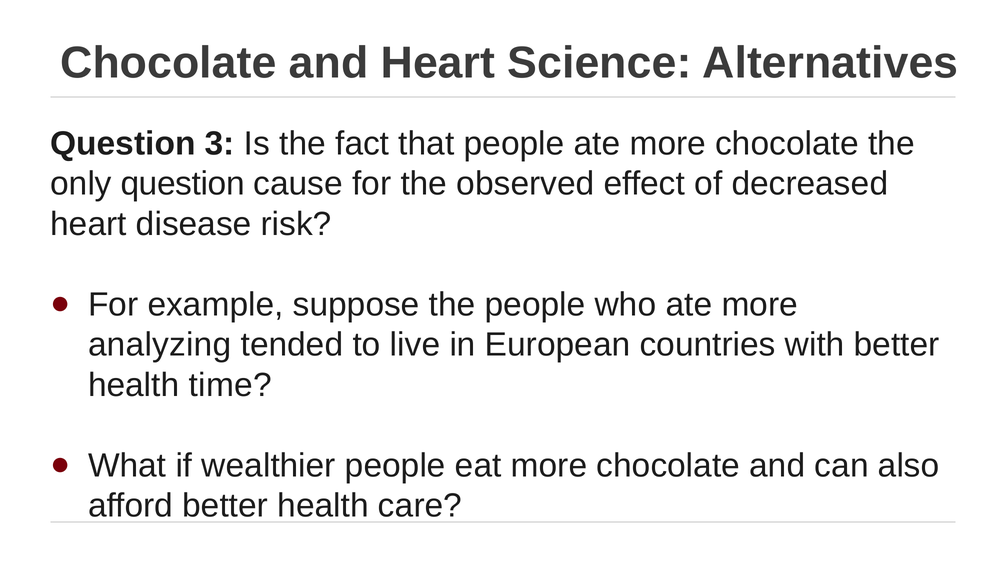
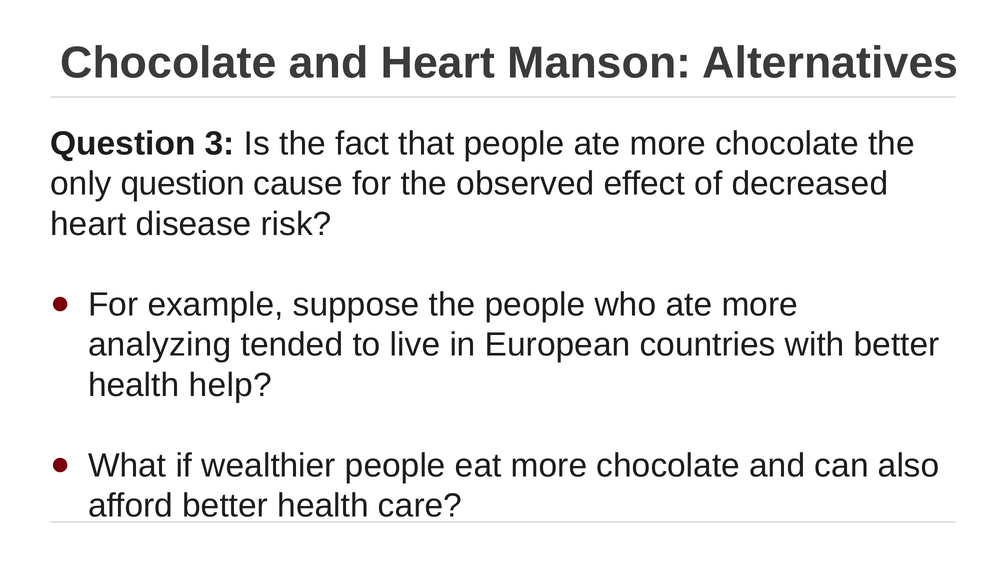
Science: Science -> Manson
time: time -> help
